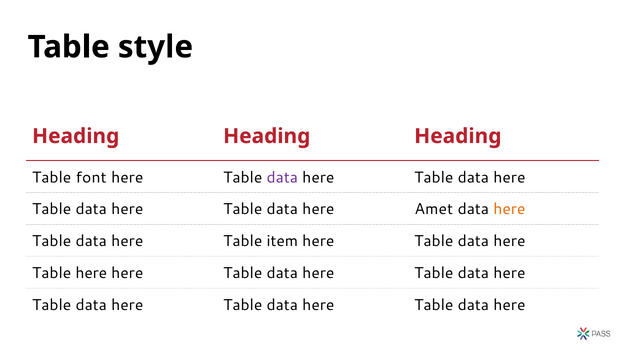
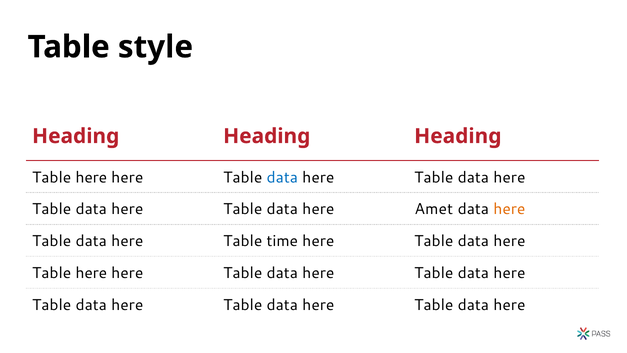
font at (91, 177): font -> here
data at (282, 177) colour: purple -> blue
item: item -> time
